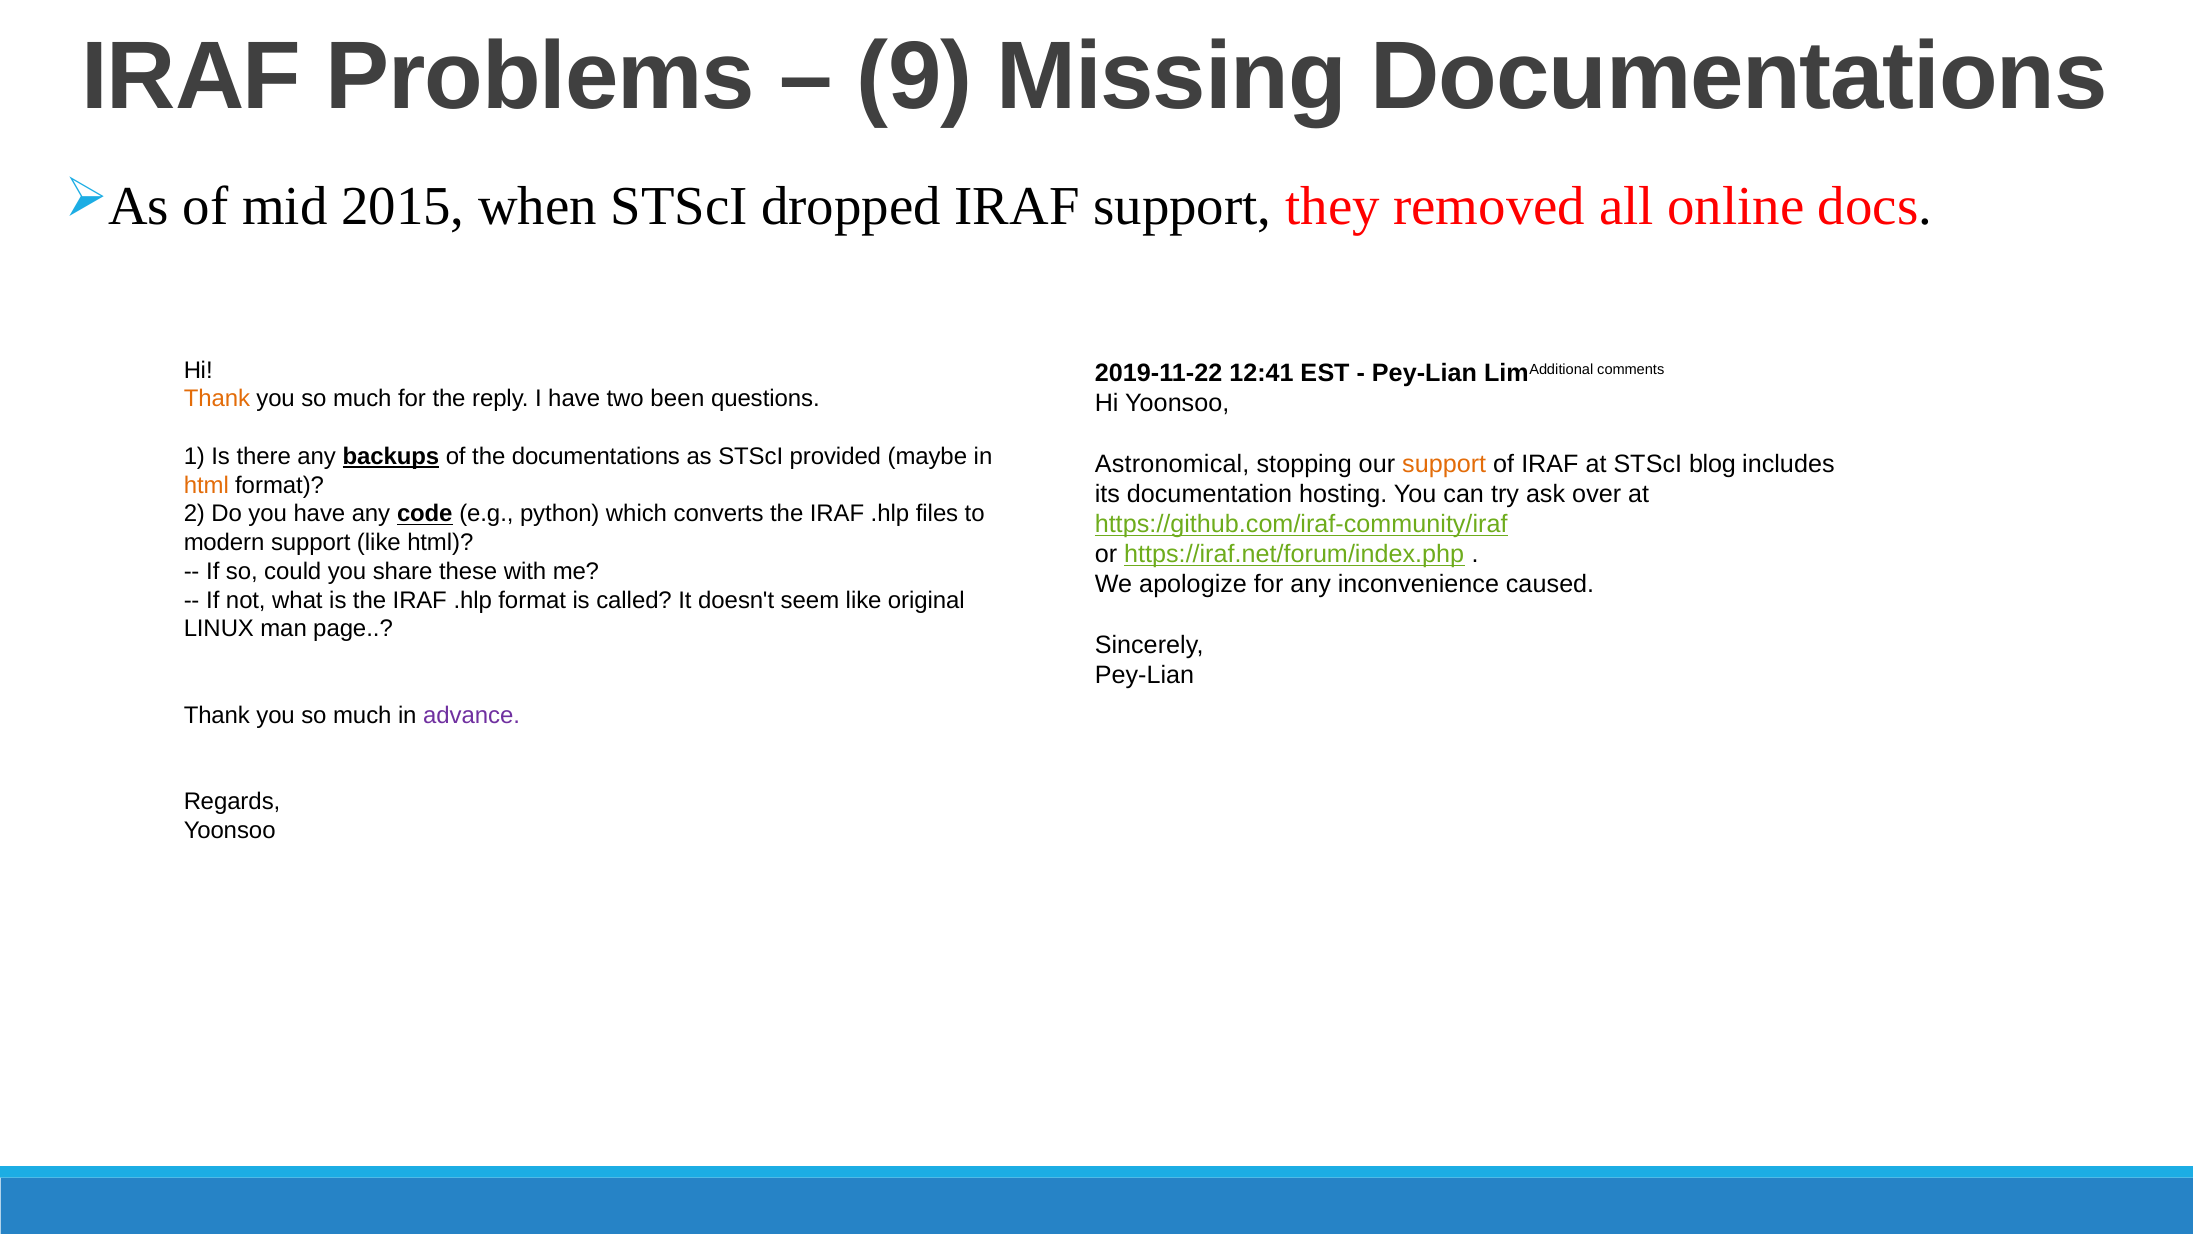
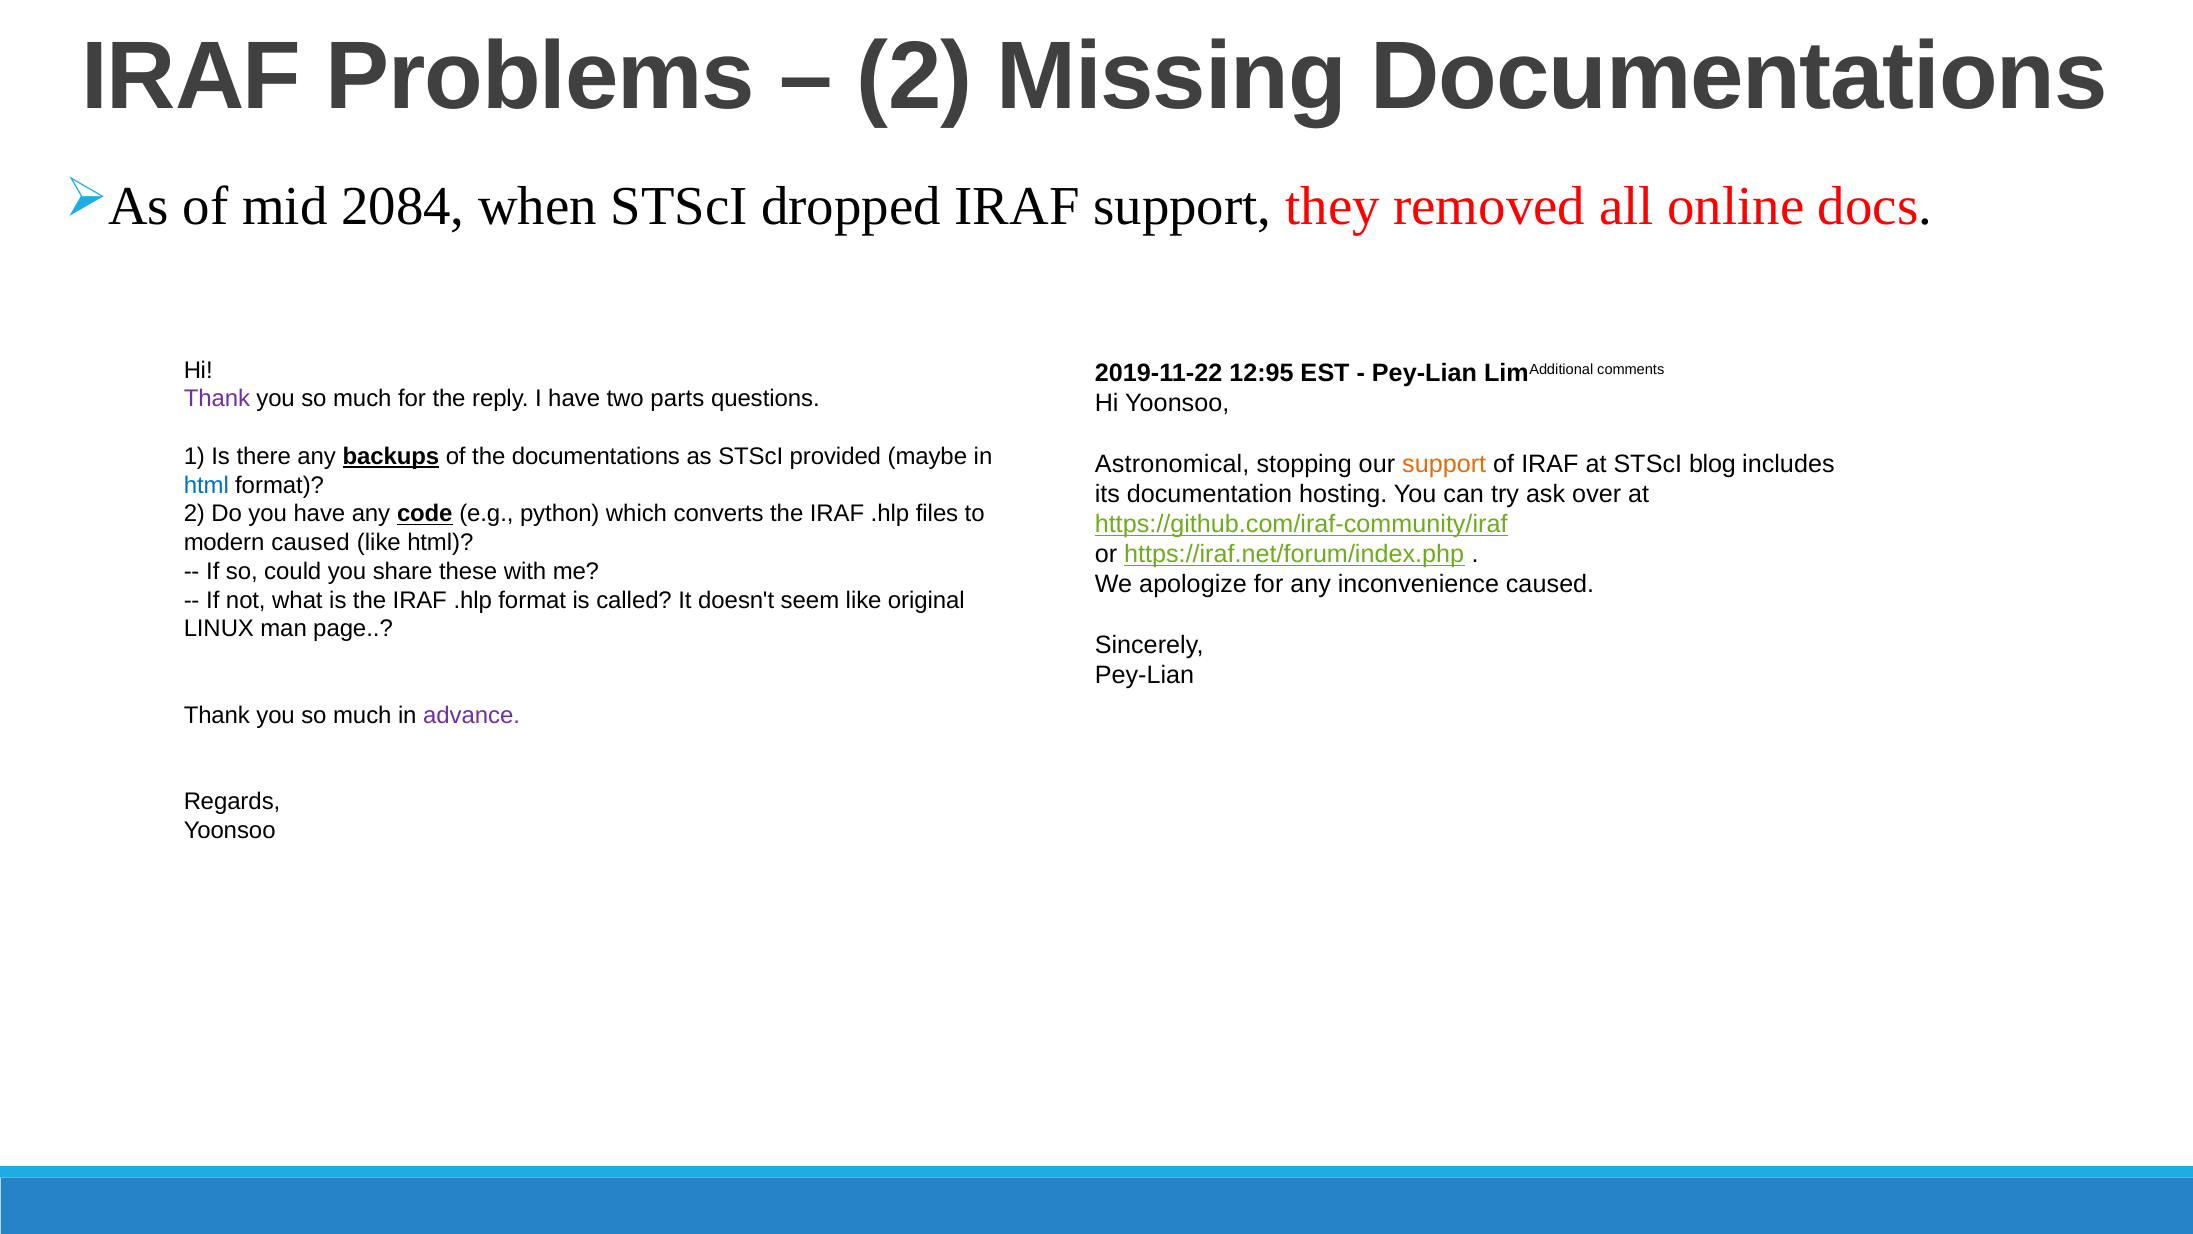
9 at (915, 77): 9 -> 2
2015: 2015 -> 2084
12:41: 12:41 -> 12:95
Thank at (217, 399) colour: orange -> purple
been: been -> parts
html at (206, 485) colour: orange -> blue
modern support: support -> caused
